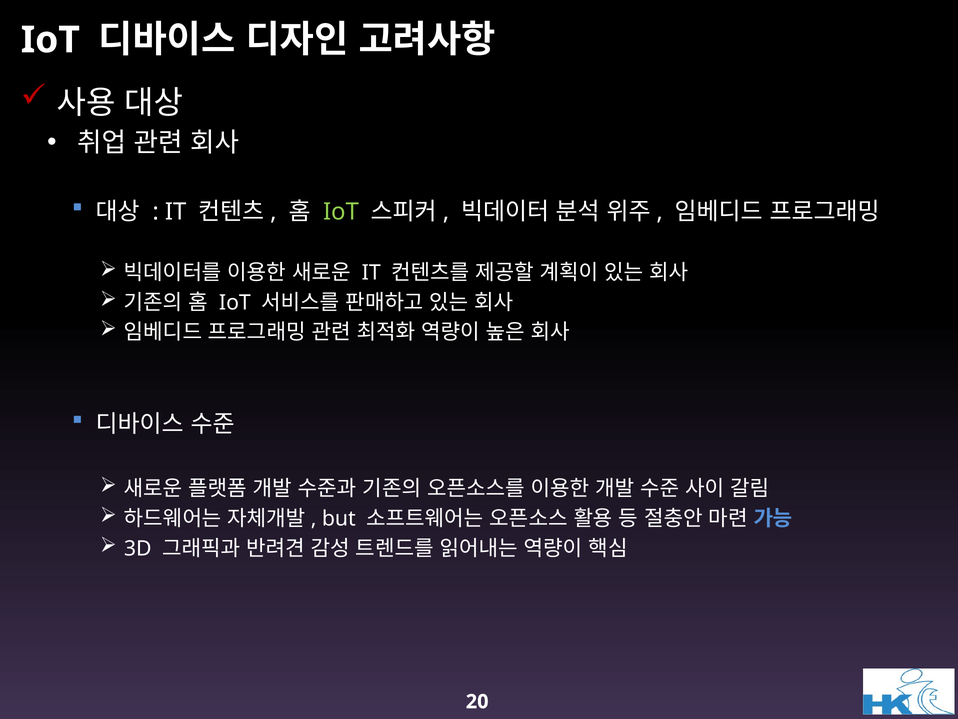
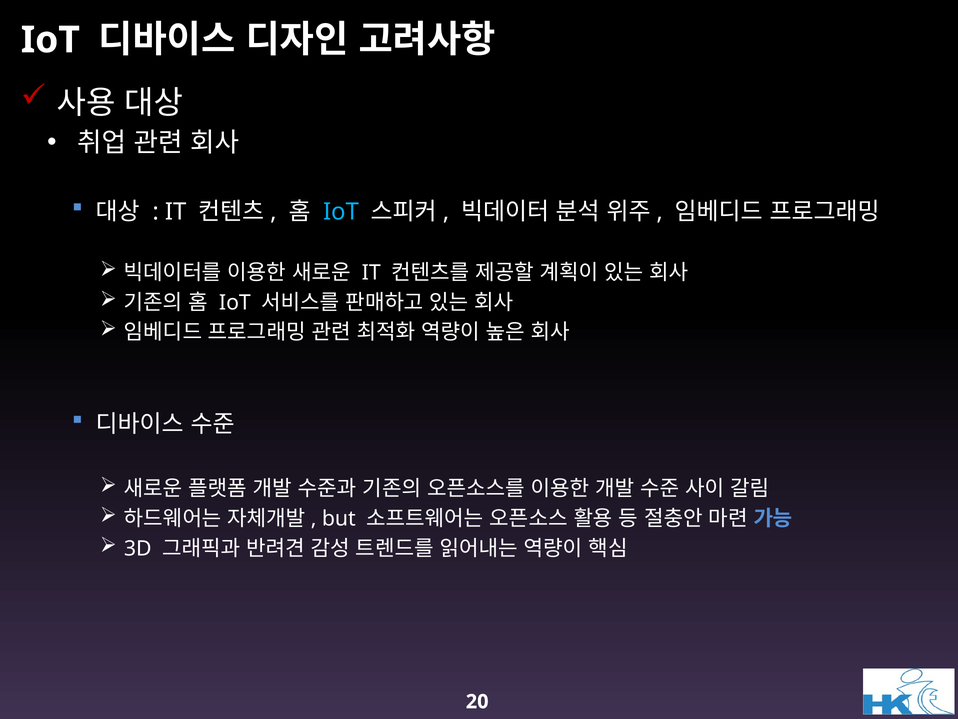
IoT at (341, 211) colour: light green -> light blue
